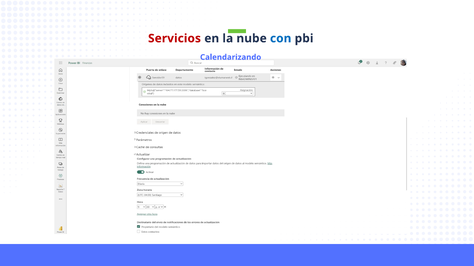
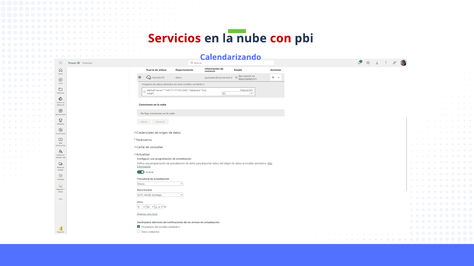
con colour: blue -> red
